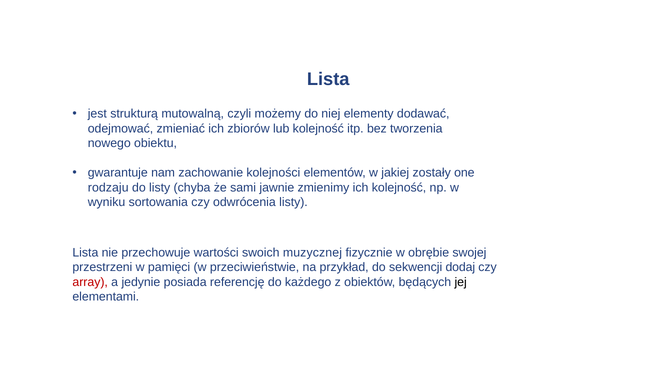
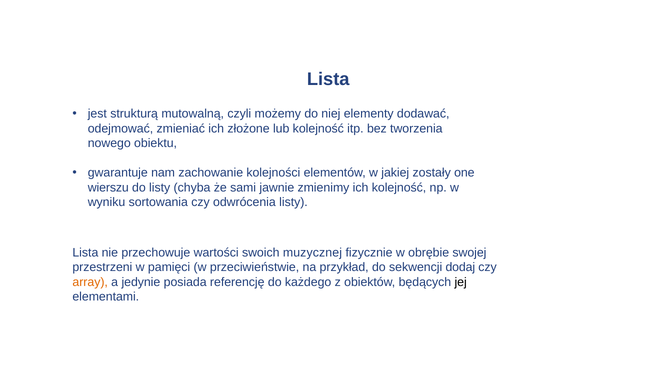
zbiorów: zbiorów -> złożone
rodzaju: rodzaju -> wierszu
array colour: red -> orange
